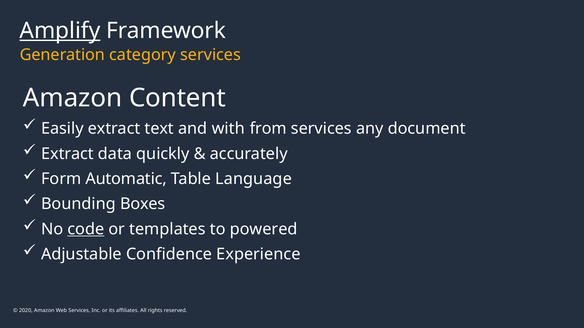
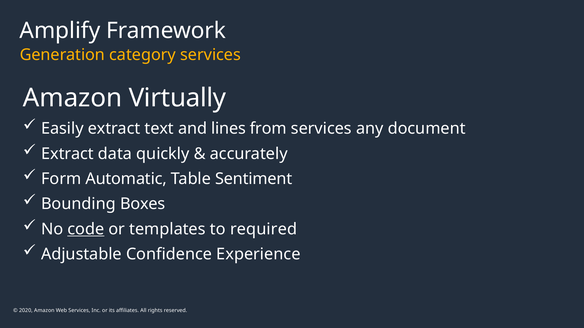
Amplify underline: present -> none
Content: Content -> Virtually
with: with -> lines
Language: Language -> Sentiment
powered: powered -> required
